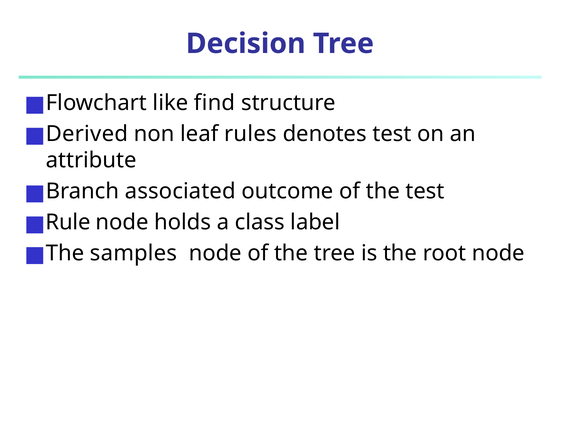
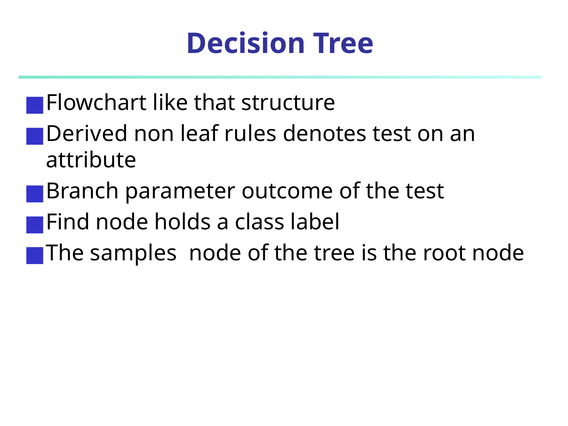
find: find -> that
associated: associated -> parameter
Rule: Rule -> Find
